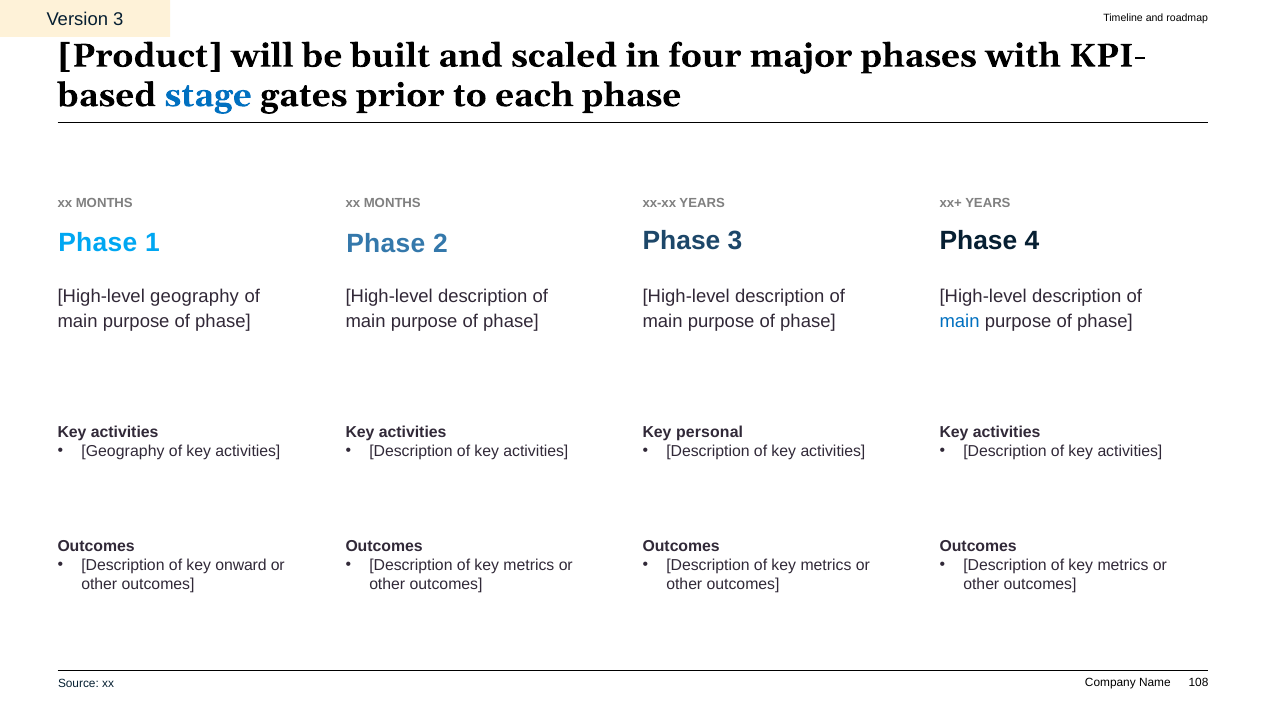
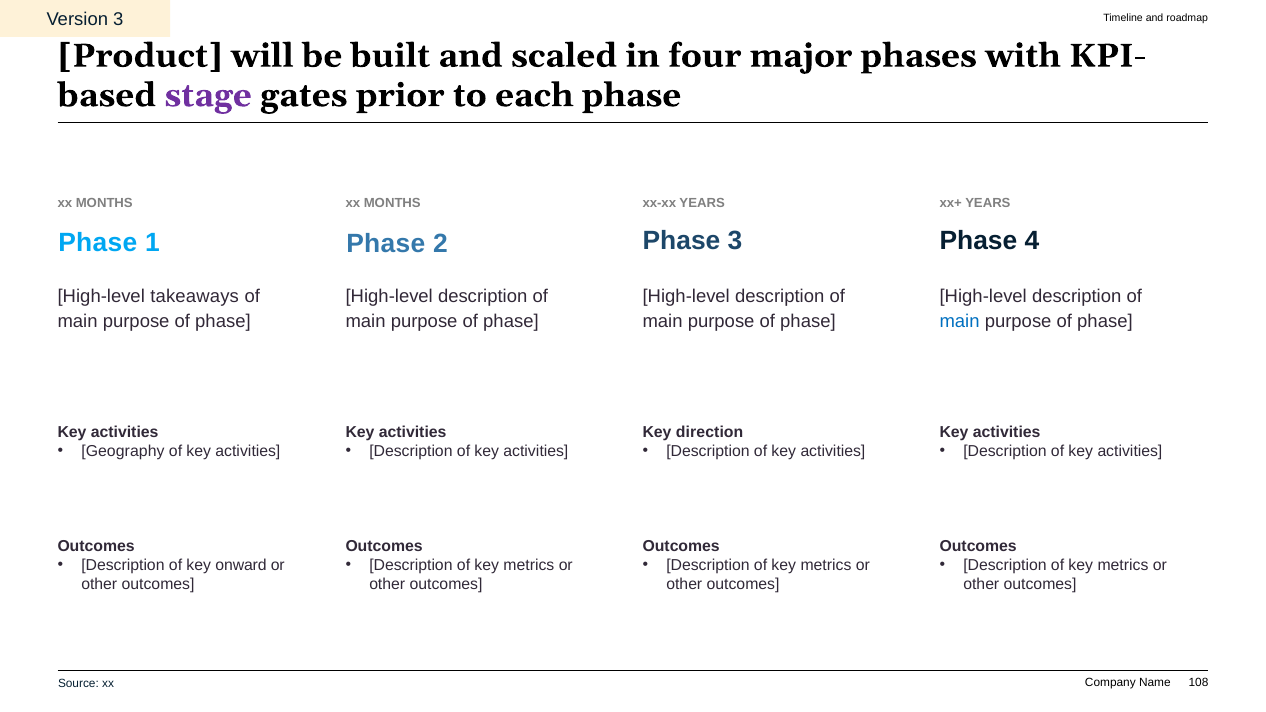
stage colour: blue -> purple
High-level geography: geography -> takeaways
personal: personal -> direction
